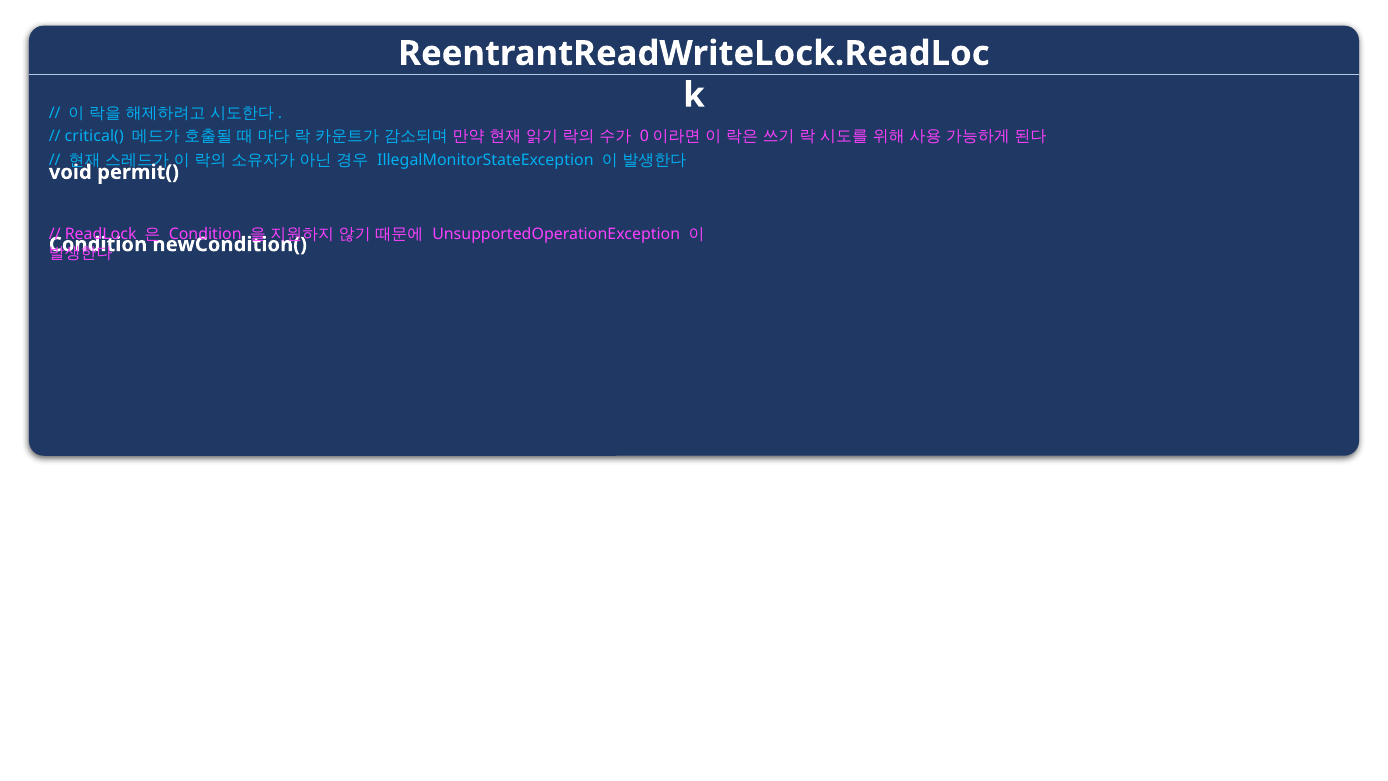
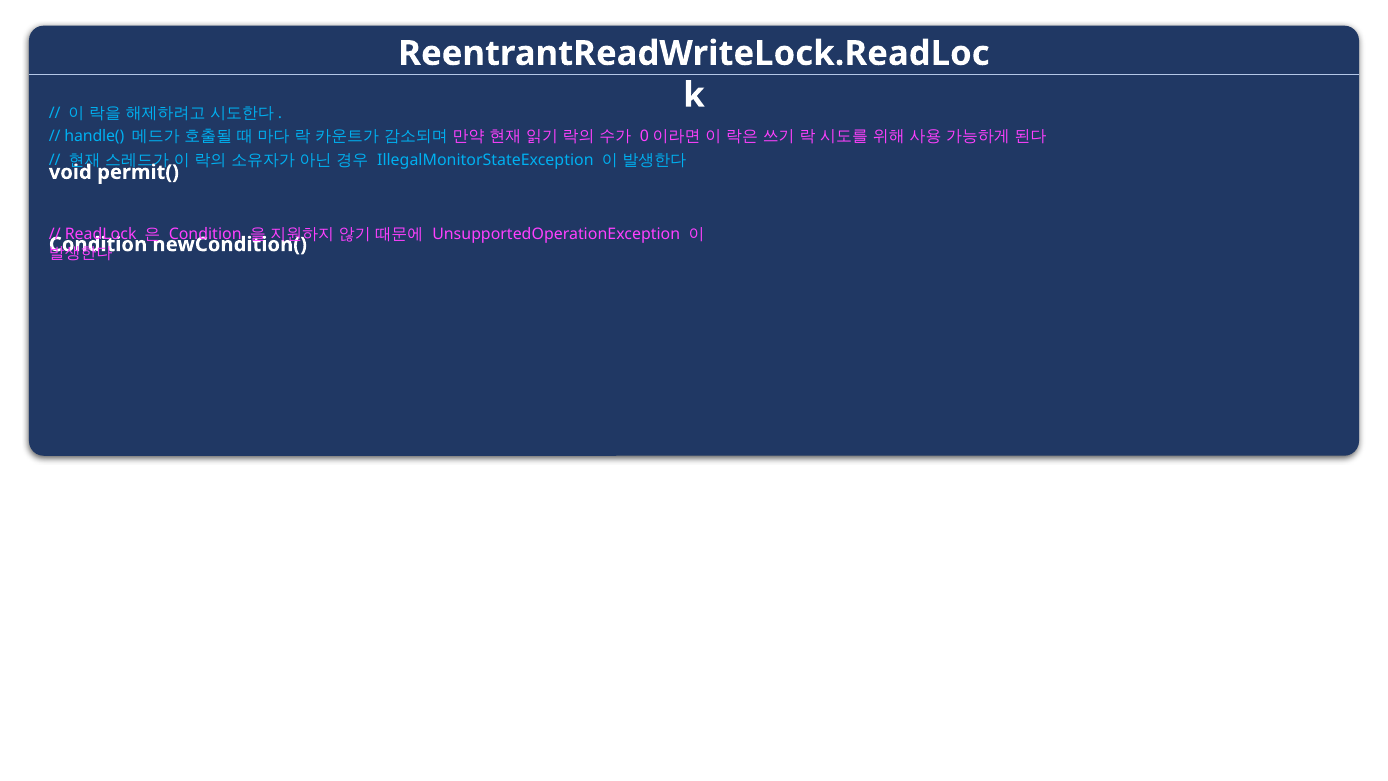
critical(: critical( -> handle(
